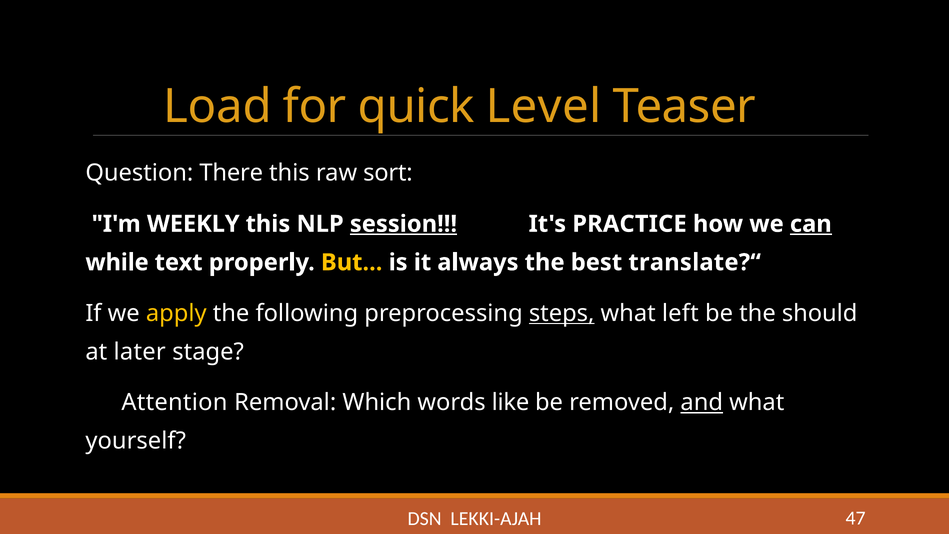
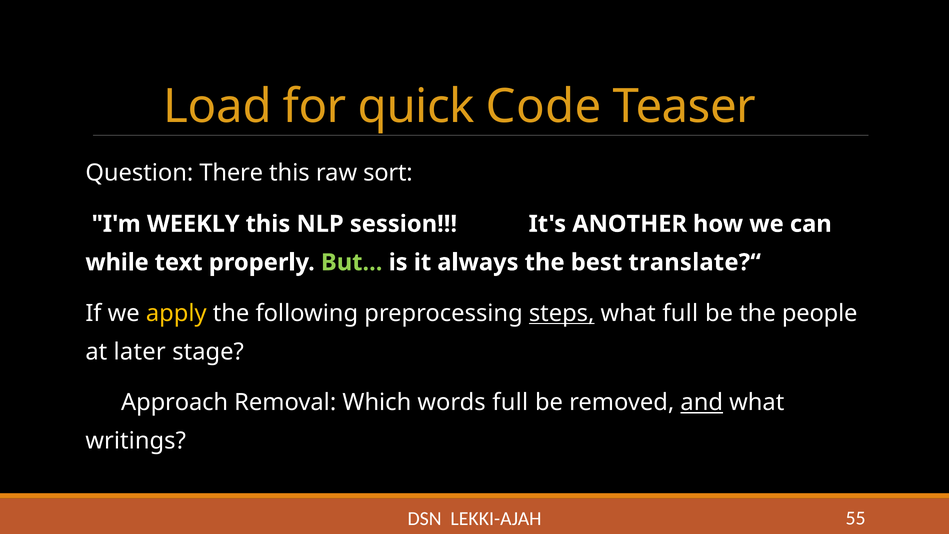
Level: Level -> Code
session underline: present -> none
PRACTICE: PRACTICE -> ANOTHER
can underline: present -> none
But colour: yellow -> light green
what left: left -> full
should: should -> people
Attention: Attention -> Approach
words like: like -> full
yourself: yourself -> writings
47: 47 -> 55
